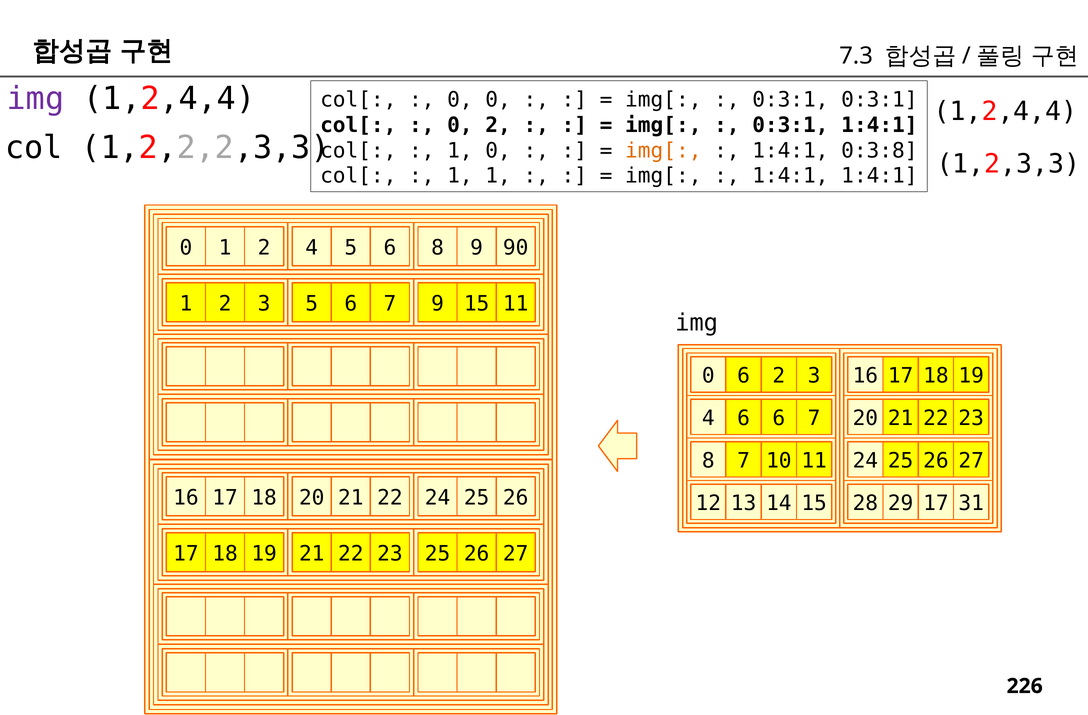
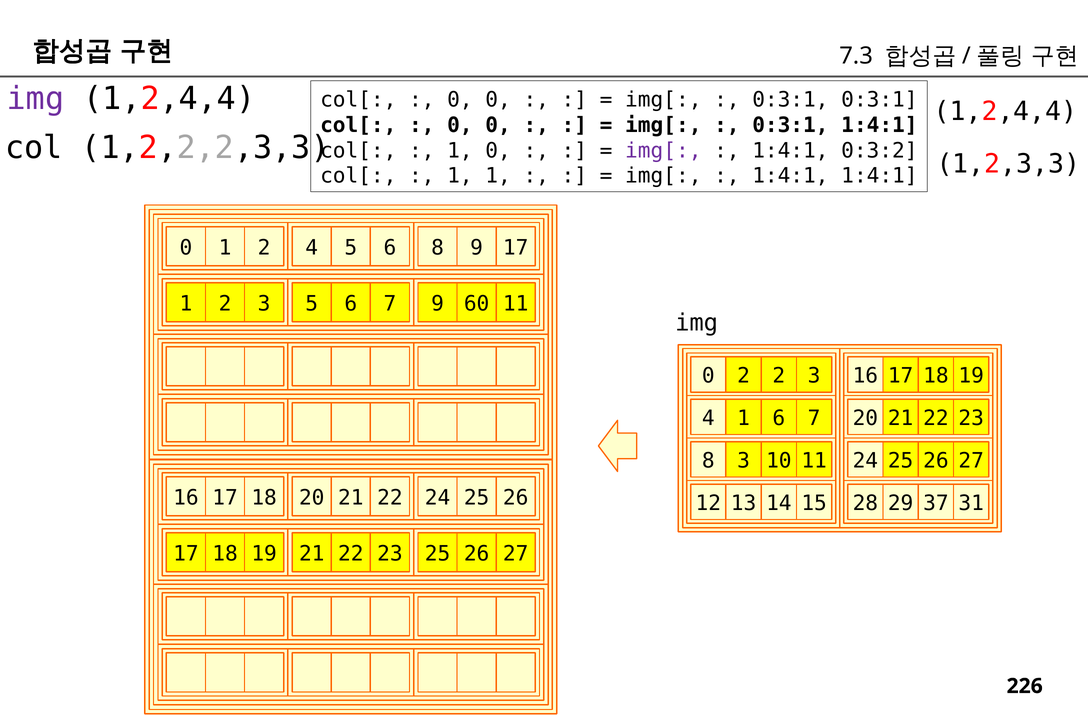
2 at (498, 125): 2 -> 0
img[ at (663, 150) colour: orange -> purple
0:3:8: 0:3:8 -> 0:3:2
9 90: 90 -> 17
9 15: 15 -> 60
0 6: 6 -> 2
4 6: 6 -> 1
8 7: 7 -> 3
29 17: 17 -> 37
